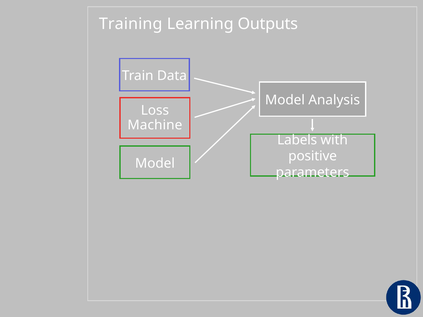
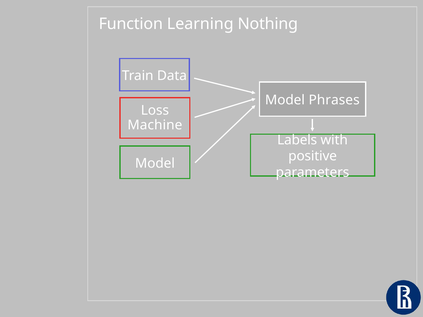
Training: Training -> Function
Outputs: Outputs -> Nothing
Analysis: Analysis -> Phrases
